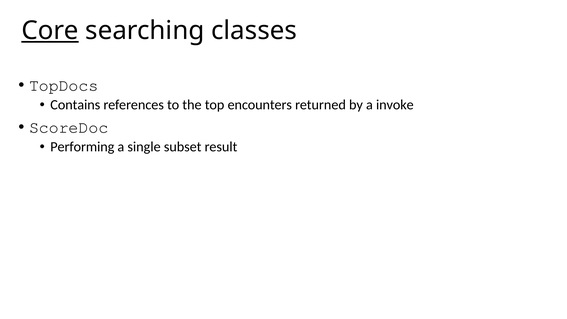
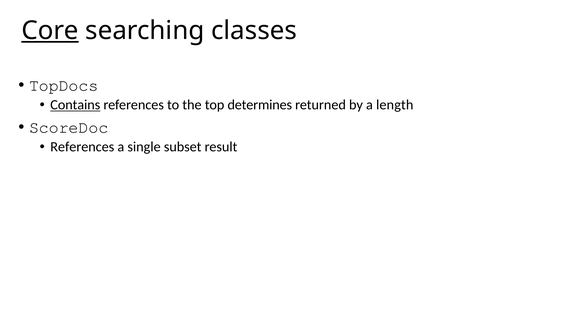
Contains underline: none -> present
encounters: encounters -> determines
invoke: invoke -> length
Performing at (82, 147): Performing -> References
